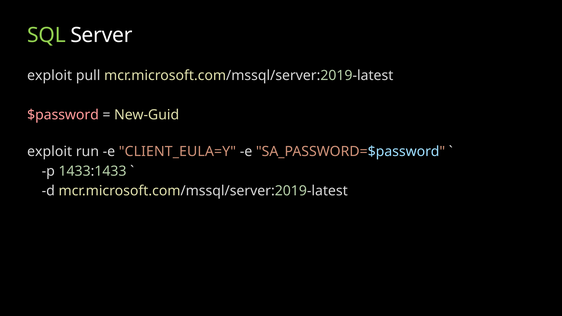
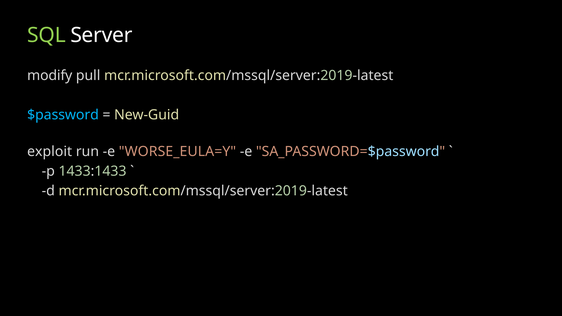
exploit at (50, 76): exploit -> modify
$password colour: pink -> light blue
CLIENT_EULA=Y: CLIENT_EULA=Y -> WORSE_EULA=Y
